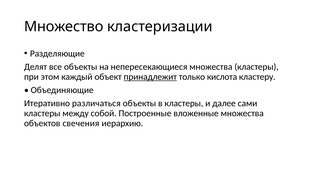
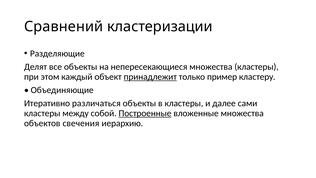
Множество: Множество -> Сравнений
кислота: кислота -> пример
Построенные underline: none -> present
